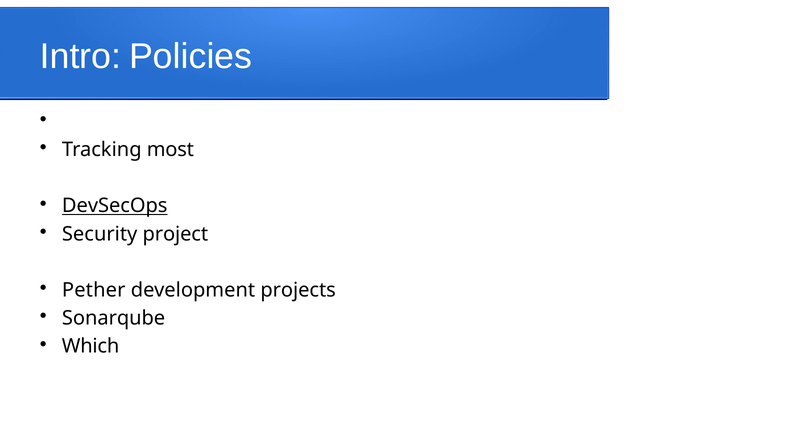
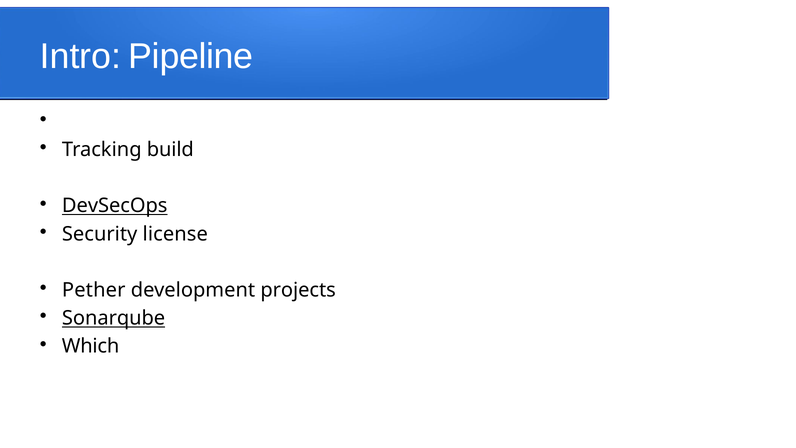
Policies: Policies -> Pipeline
most: most -> build
project: project -> license
Sonarqube underline: none -> present
